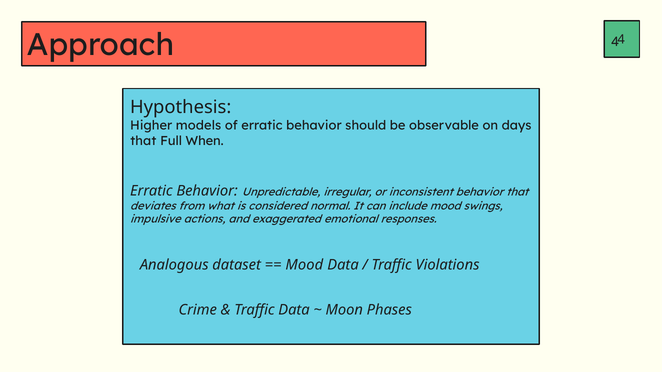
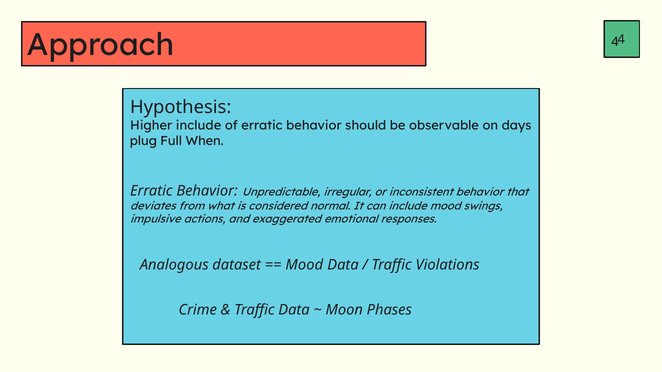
Higher models: models -> include
that at (143, 141): that -> plug
